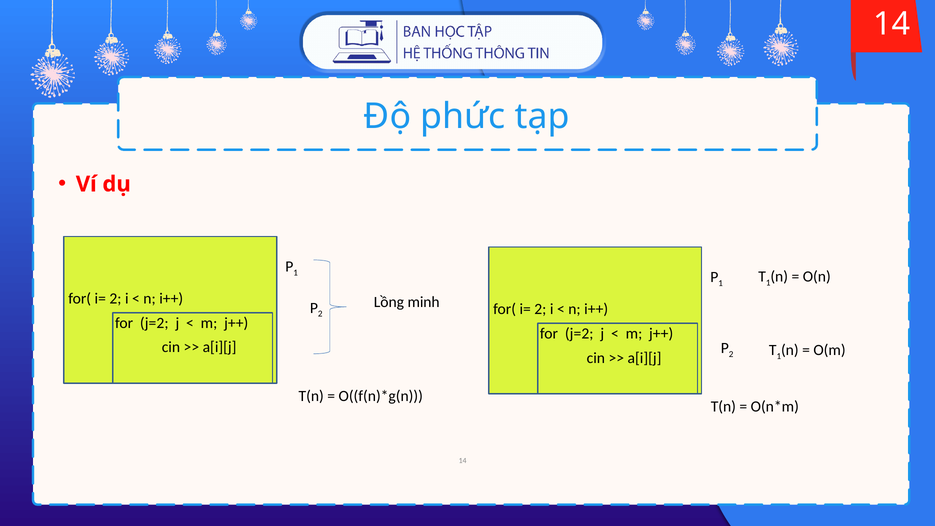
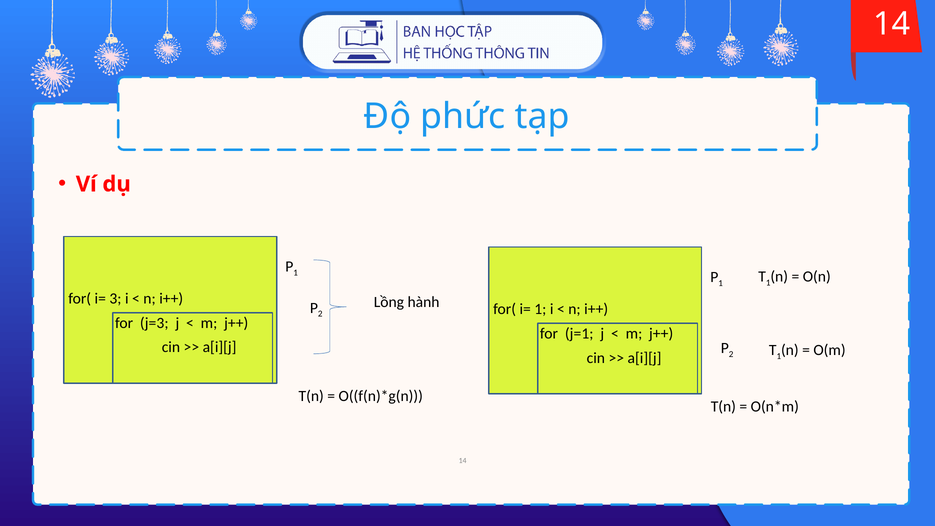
2 at (115, 299): 2 -> 3
minh: minh -> hành
2 at (540, 309): 2 -> 1
j=2 at (154, 323): j=2 -> j=3
j=2 at (579, 334): j=2 -> j=1
